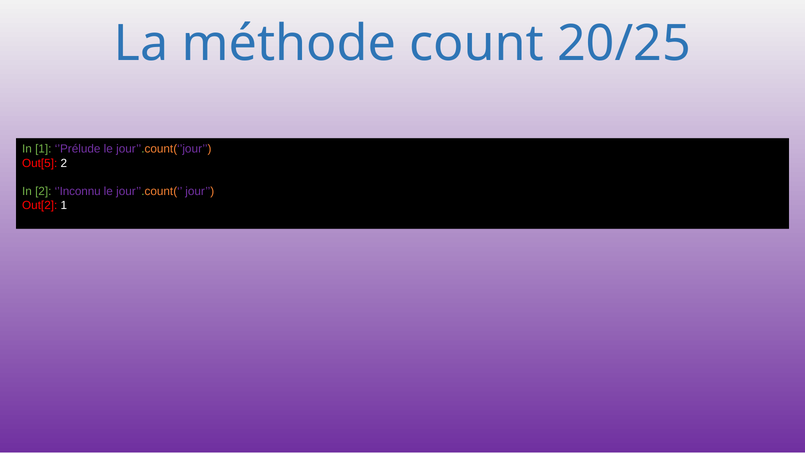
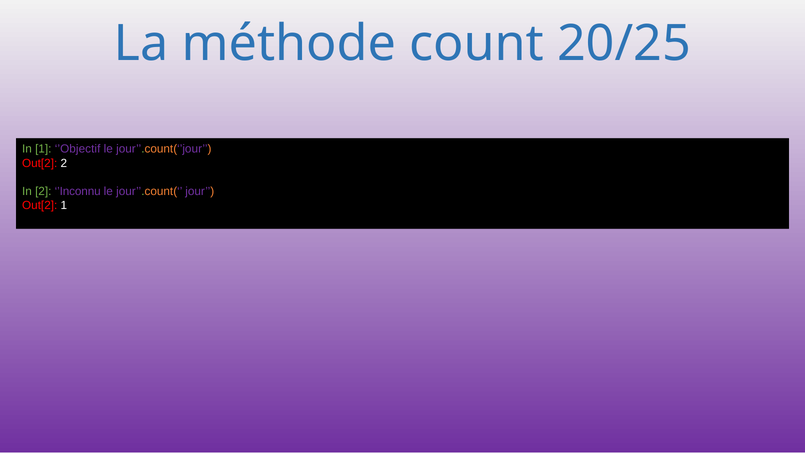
’Prélude: ’Prélude -> ’Objectif
Out[5 at (40, 163): Out[5 -> Out[2
